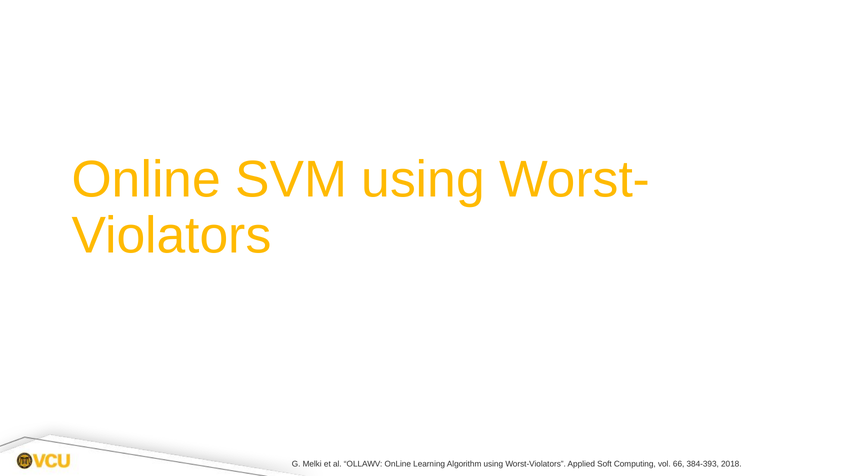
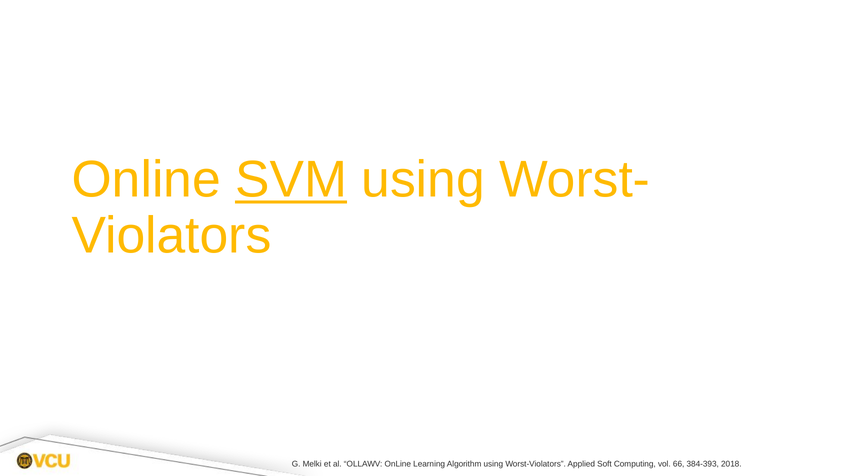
SVM underline: none -> present
